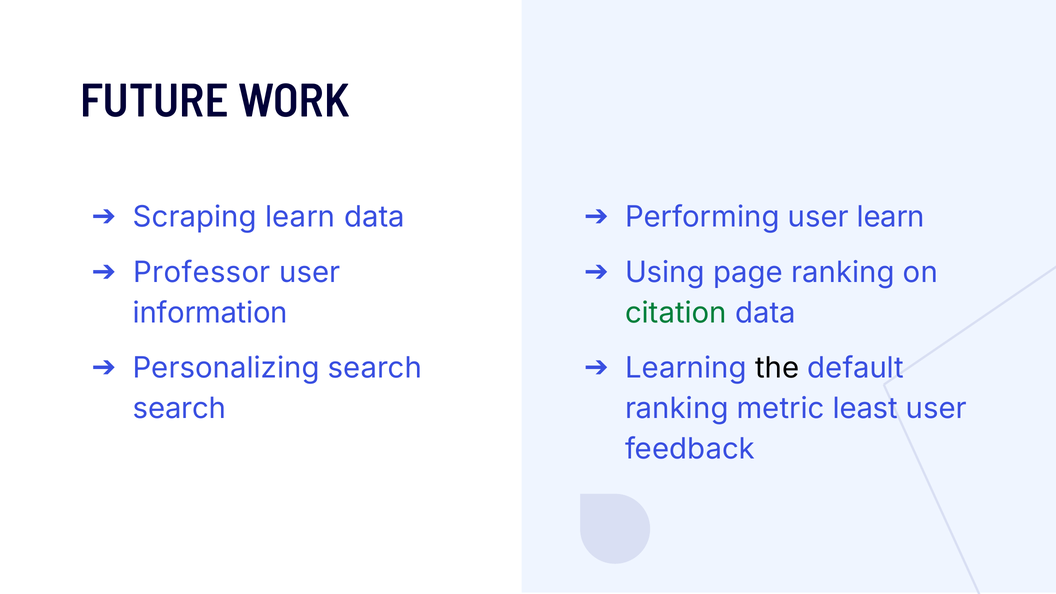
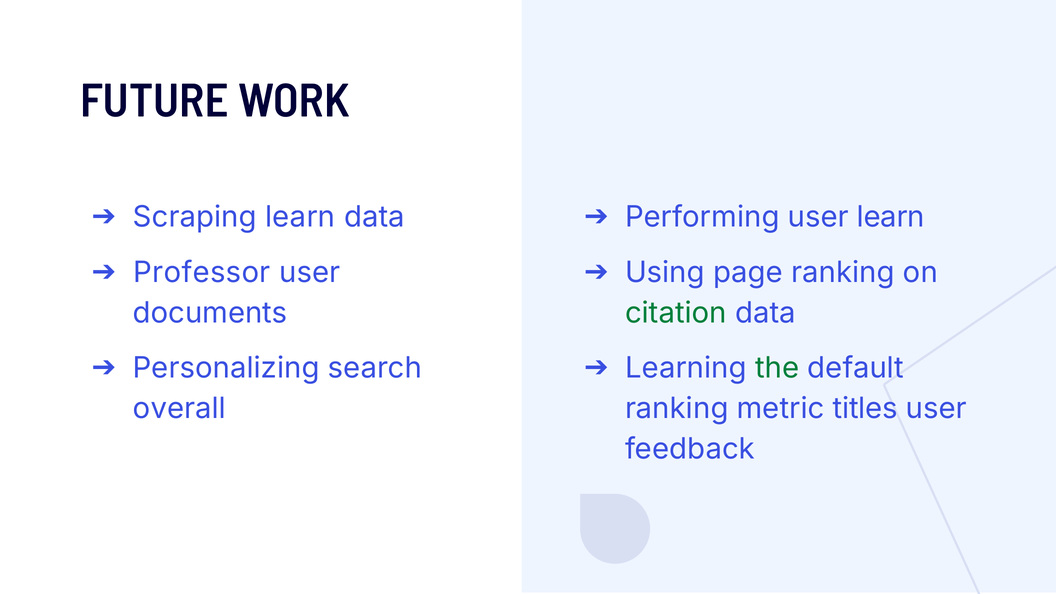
information: information -> documents
the colour: black -> green
search at (180, 409): search -> overall
least: least -> titles
